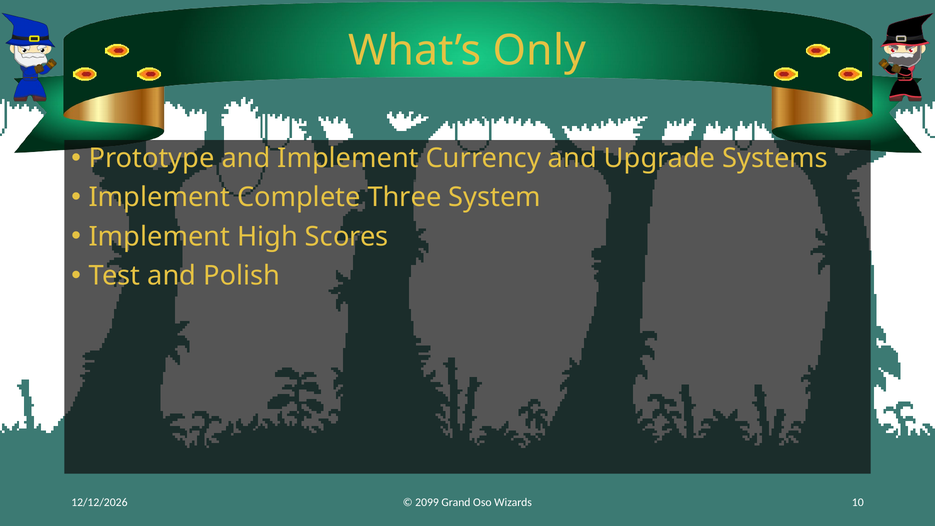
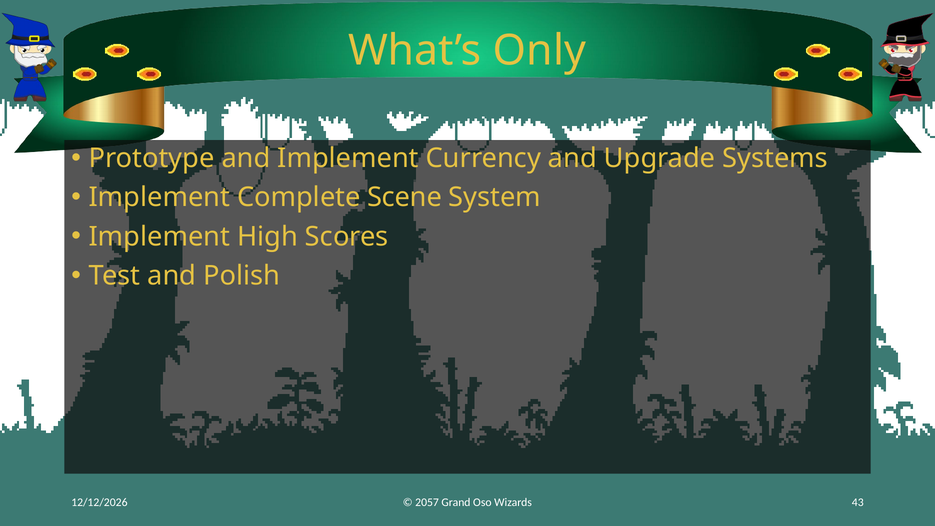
Three: Three -> Scene
2099: 2099 -> 2057
10: 10 -> 43
